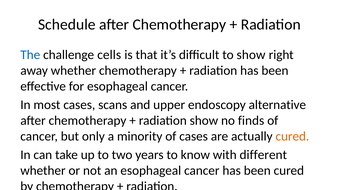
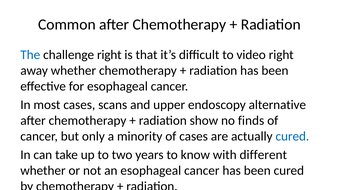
Schedule: Schedule -> Common
challenge cells: cells -> right
to show: show -> video
cured at (292, 137) colour: orange -> blue
